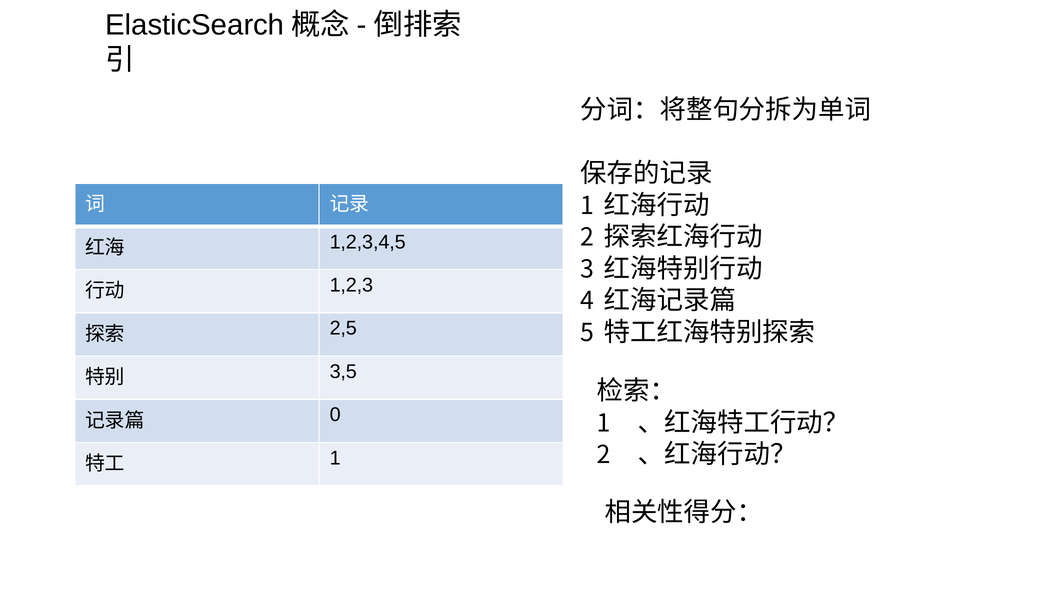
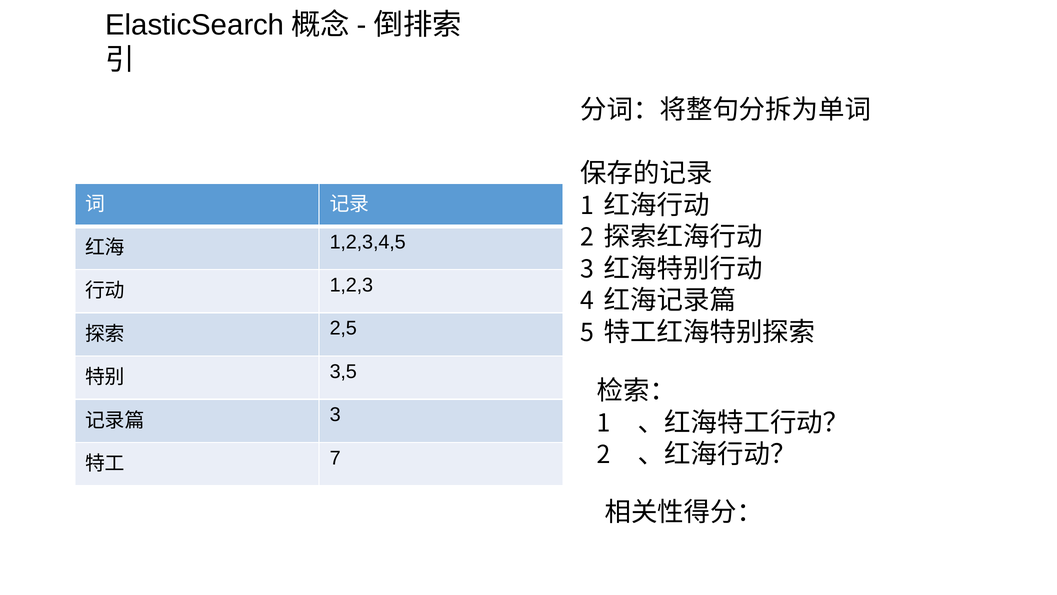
0 at (335, 415): 0 -> 3
1 at (335, 458): 1 -> 7
